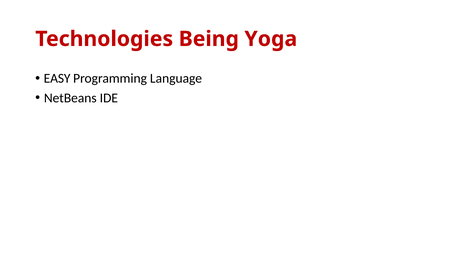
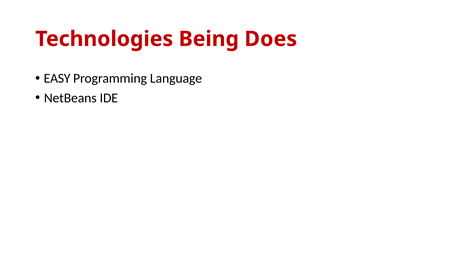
Yoga: Yoga -> Does
